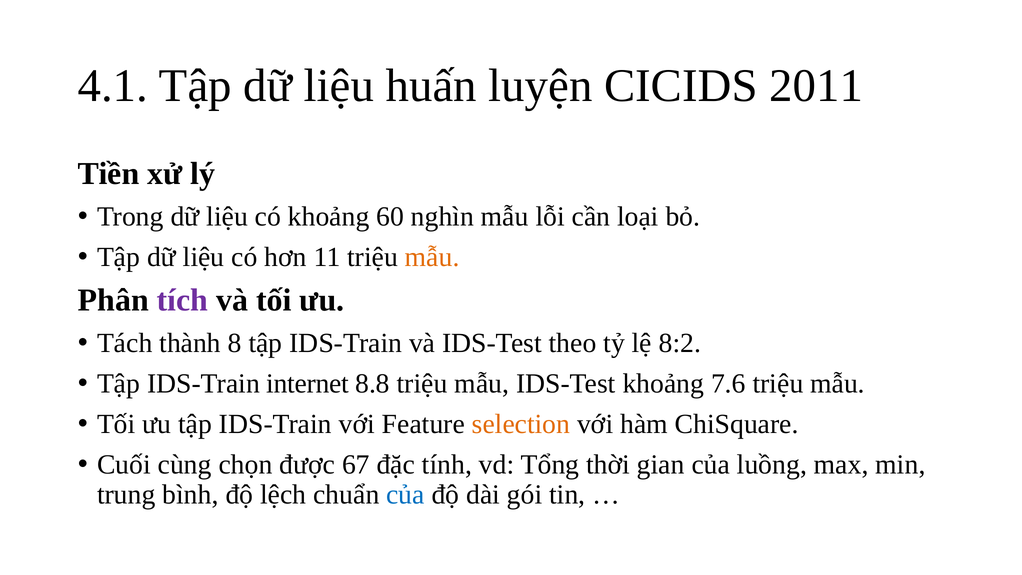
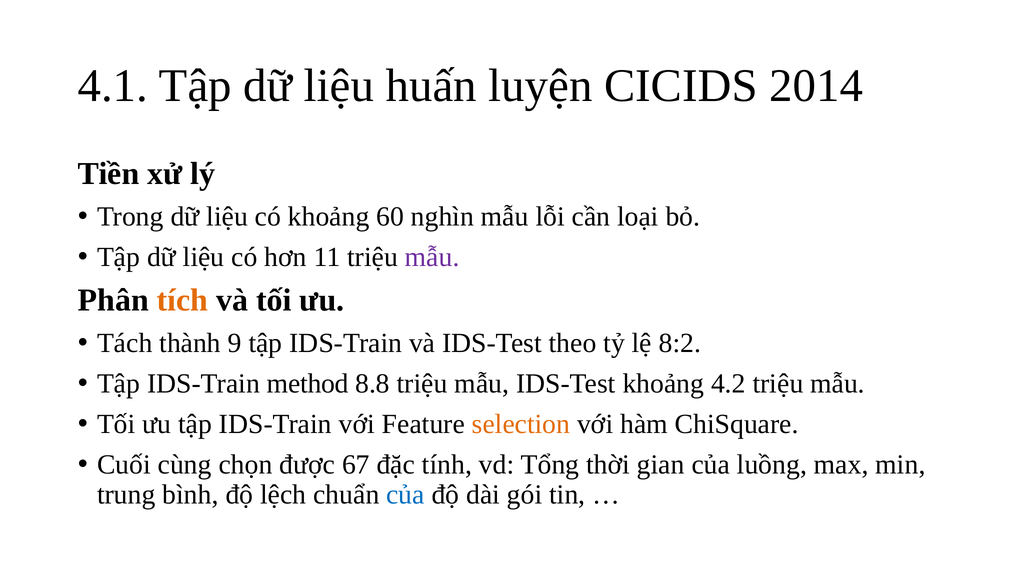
2011: 2011 -> 2014
mẫu at (432, 257) colour: orange -> purple
tích colour: purple -> orange
8: 8 -> 9
internet: internet -> method
7.6: 7.6 -> 4.2
